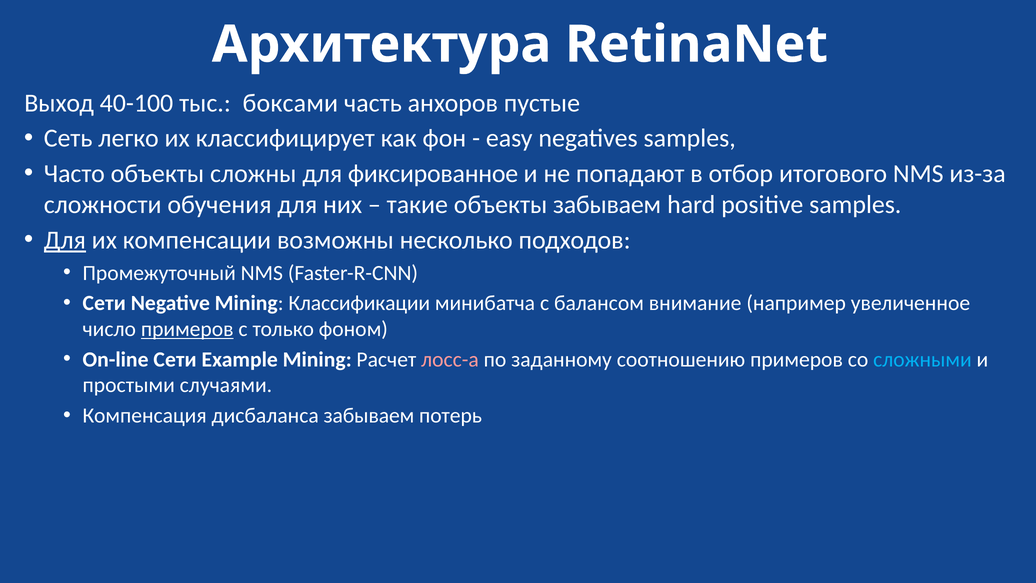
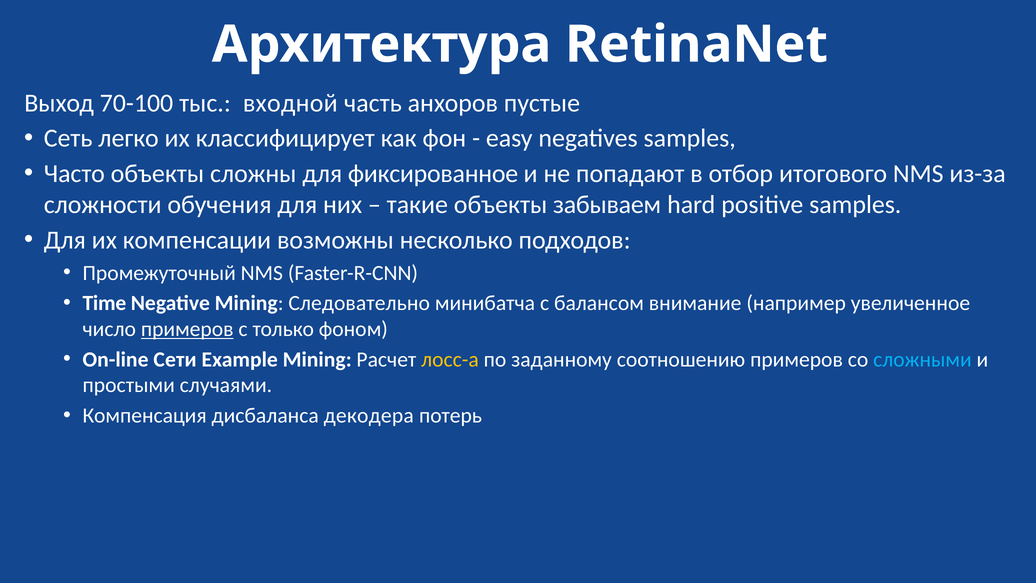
40-100: 40-100 -> 70-100
боксами: боксами -> входной
Для at (65, 240) underline: present -> none
Сети at (104, 303): Сети -> Time
Классификации: Классификации -> Следовательно
лосс-а colour: pink -> yellow
дисбаланса забываем: забываем -> декодера
